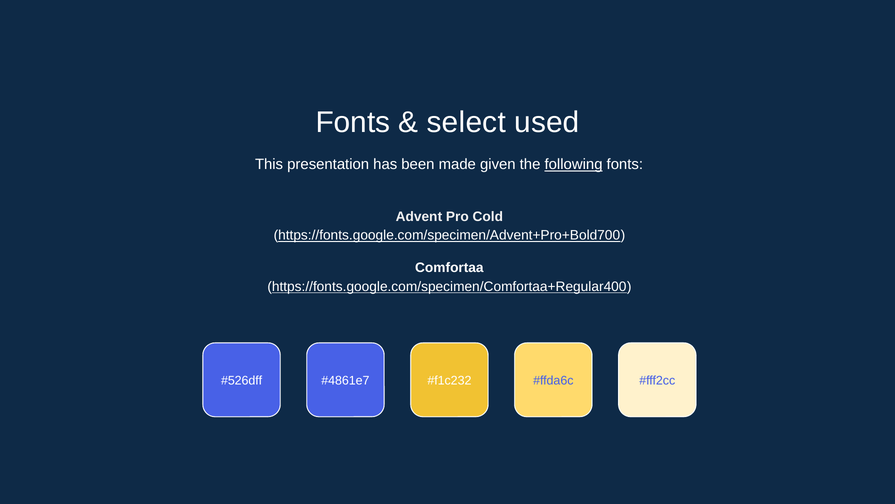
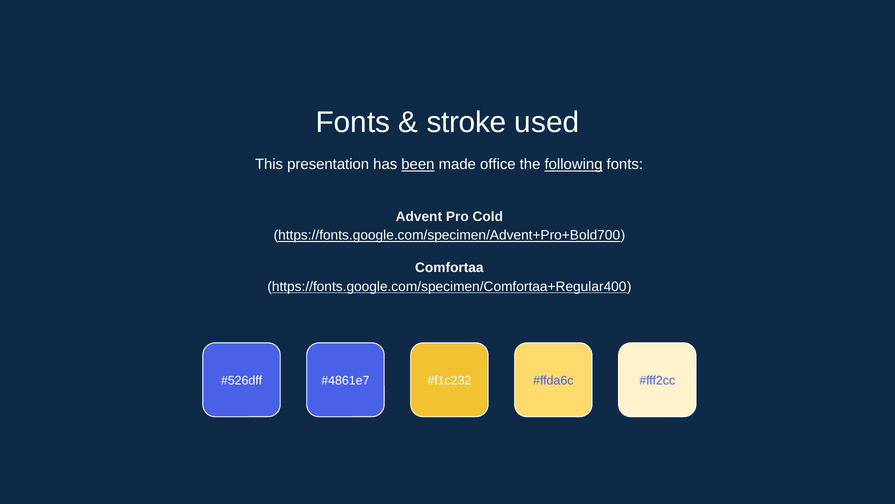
select: select -> stroke
been underline: none -> present
given: given -> office
